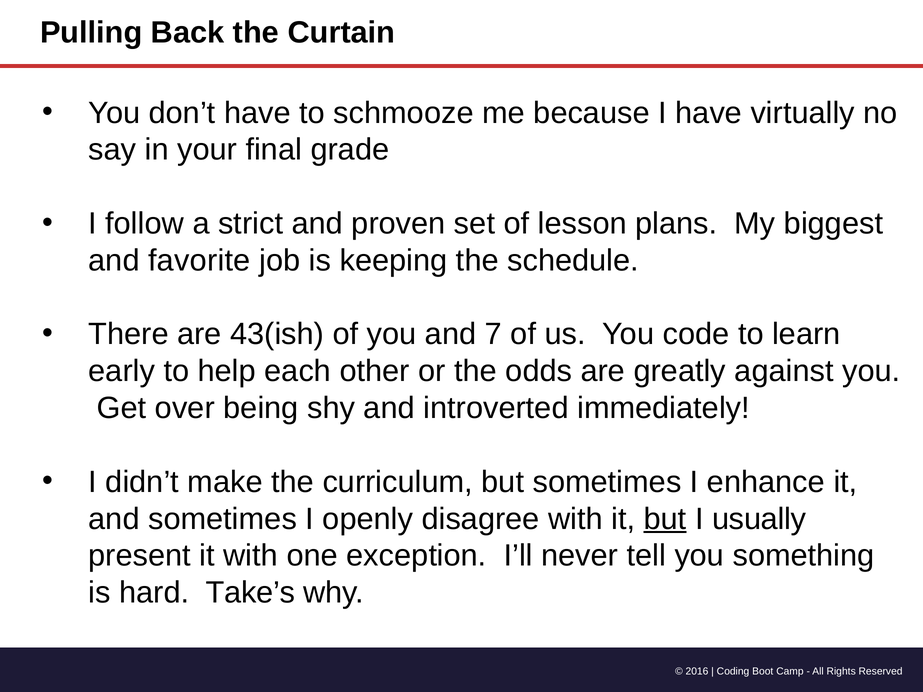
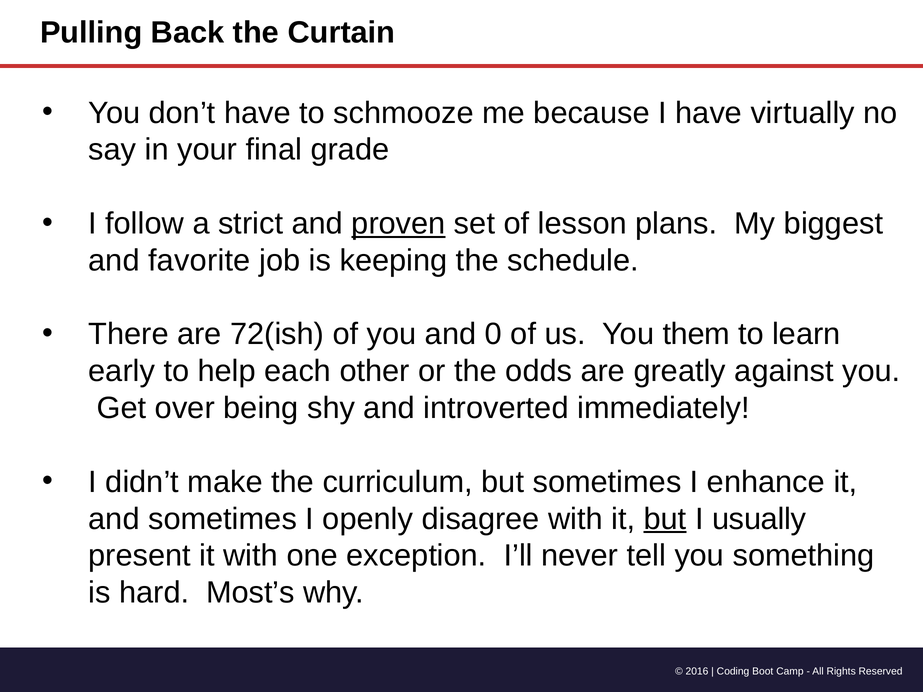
proven underline: none -> present
43(ish: 43(ish -> 72(ish
7: 7 -> 0
code: code -> them
Take’s: Take’s -> Most’s
